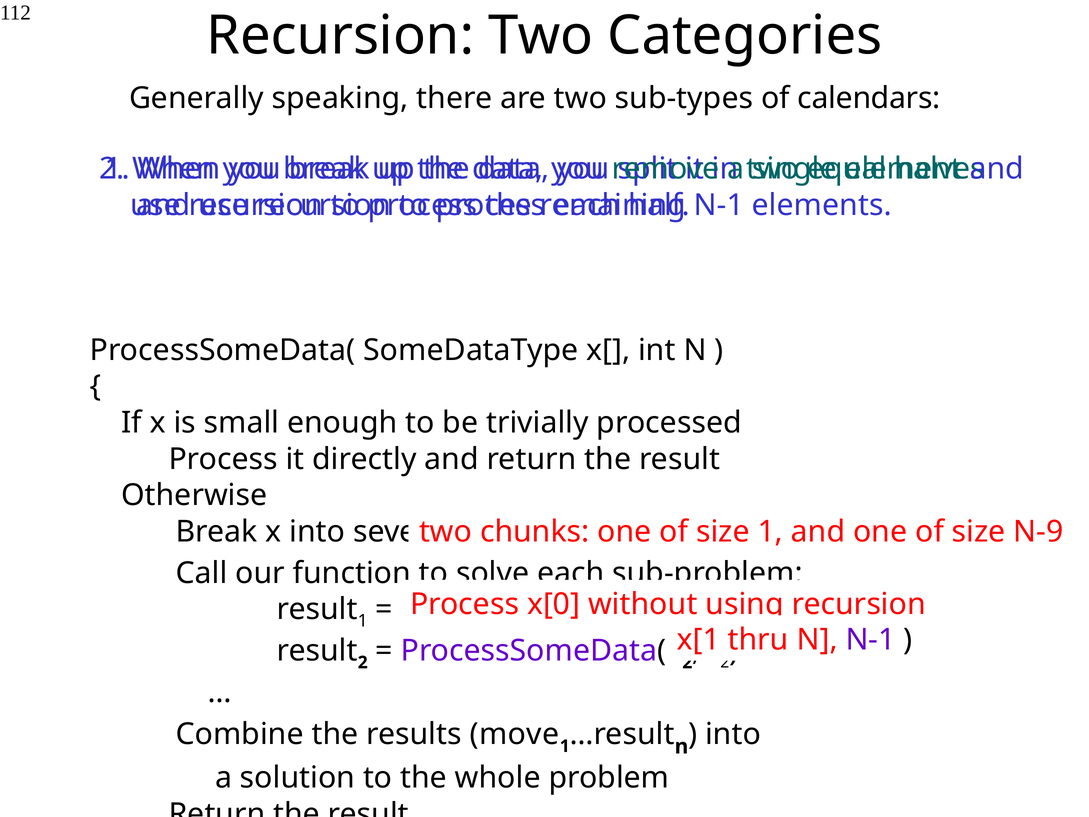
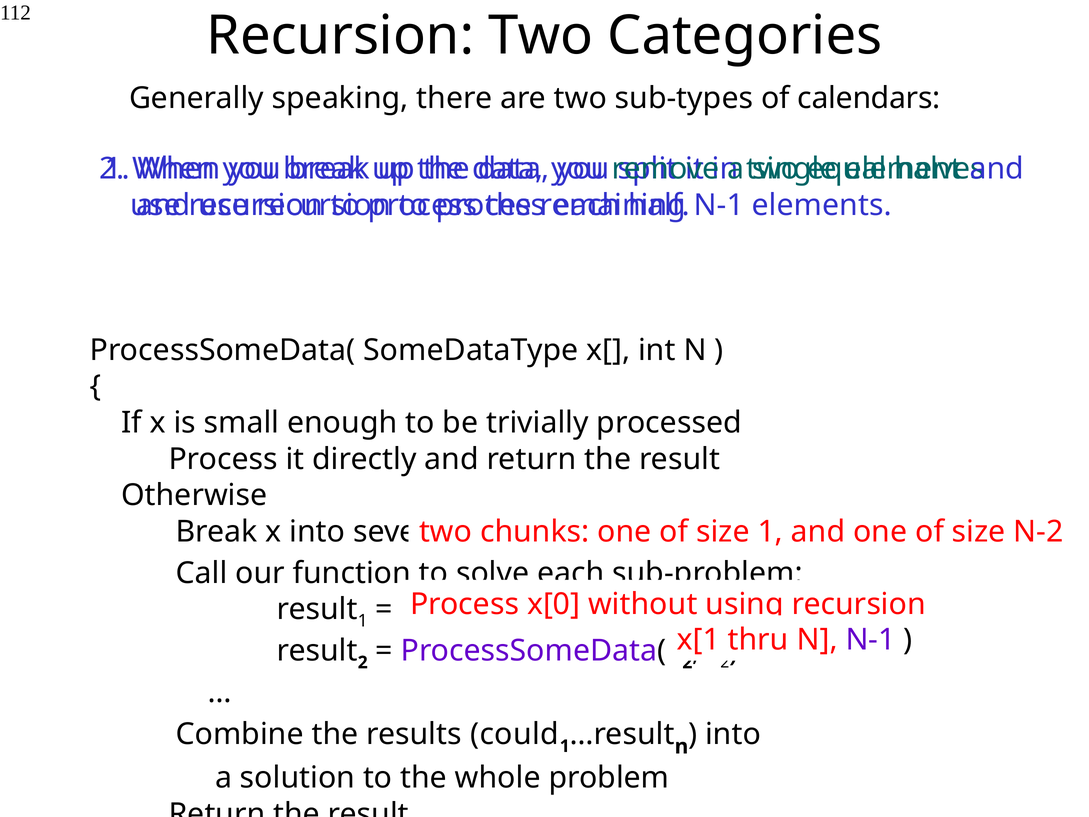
N-9: N-9 -> N-2
move: move -> could
